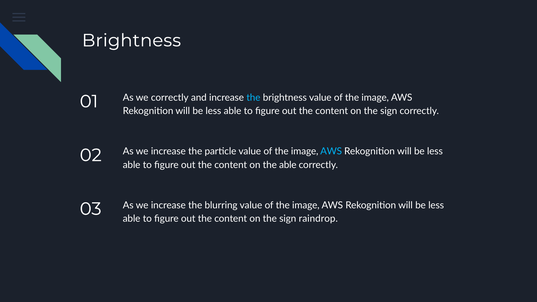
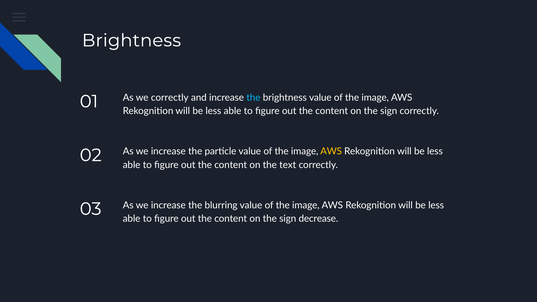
AWS at (331, 151) colour: light blue -> yellow
the able: able -> text
raindrop: raindrop -> decrease
